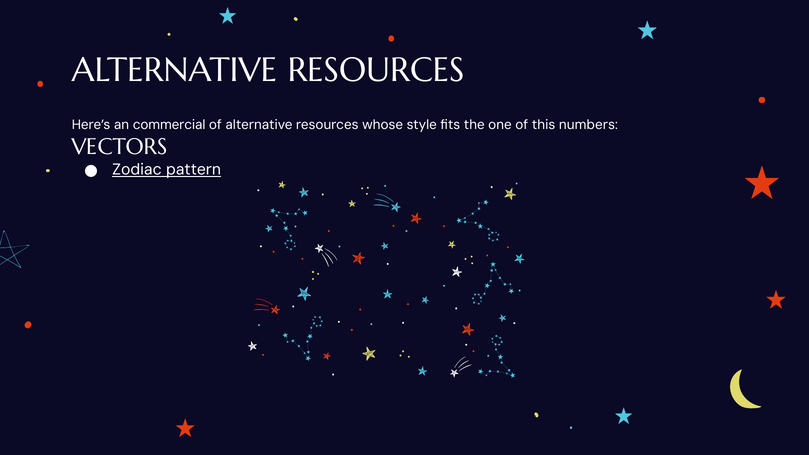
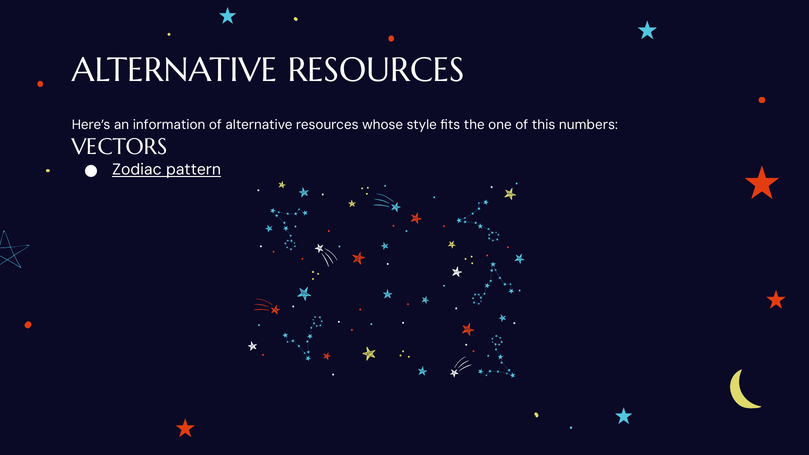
commercial: commercial -> information
